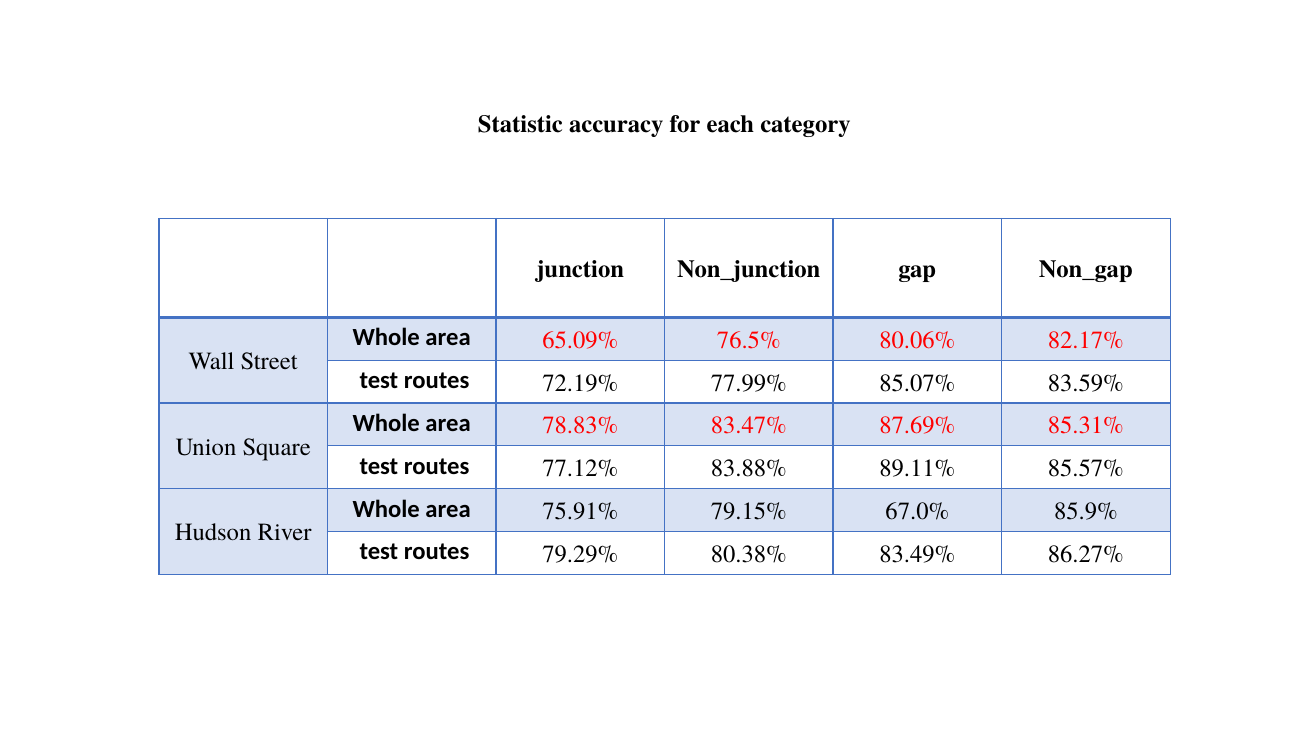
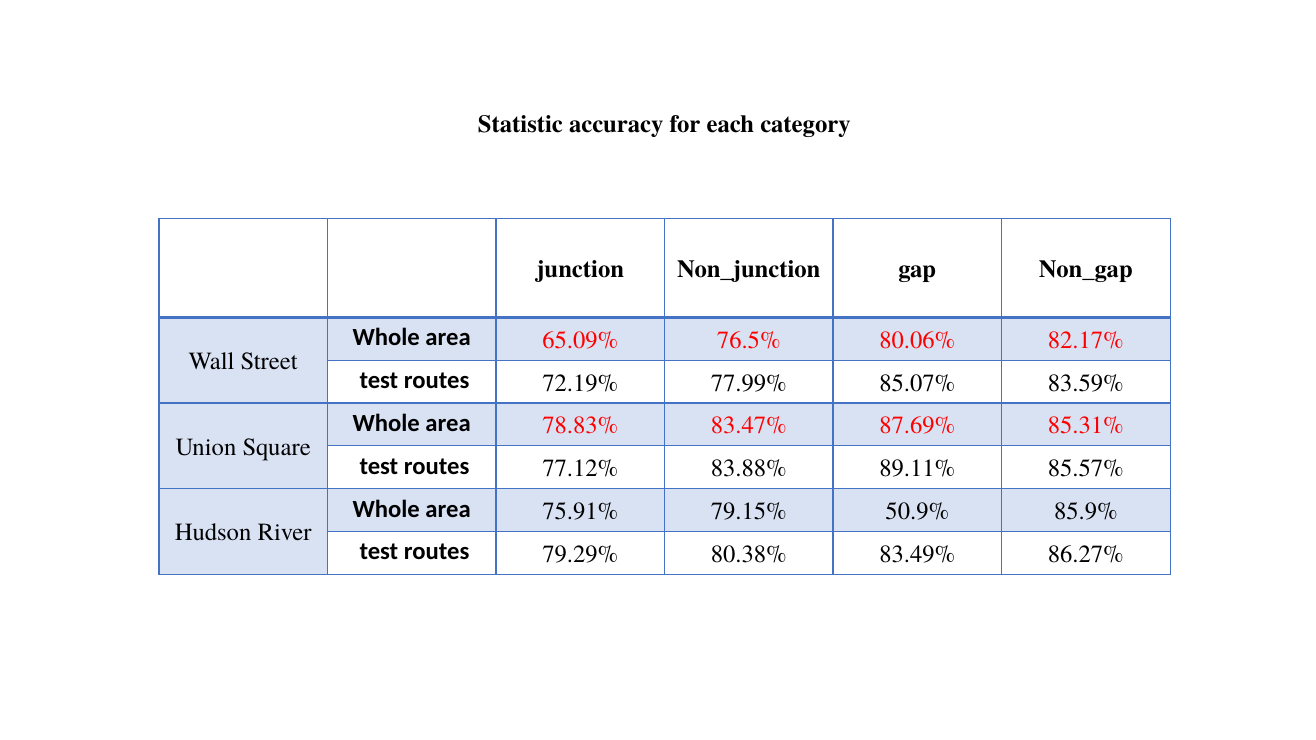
67.0%: 67.0% -> 50.9%
